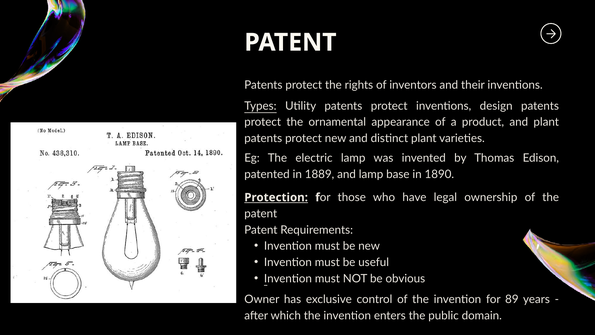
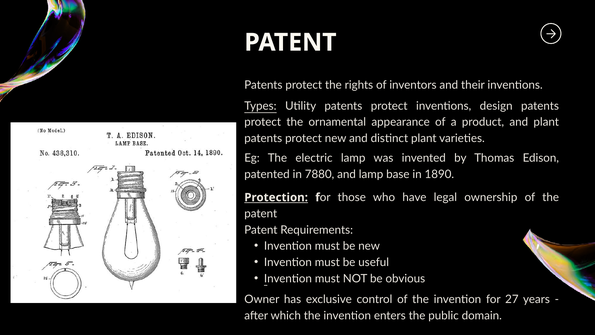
1889: 1889 -> 7880
89: 89 -> 27
